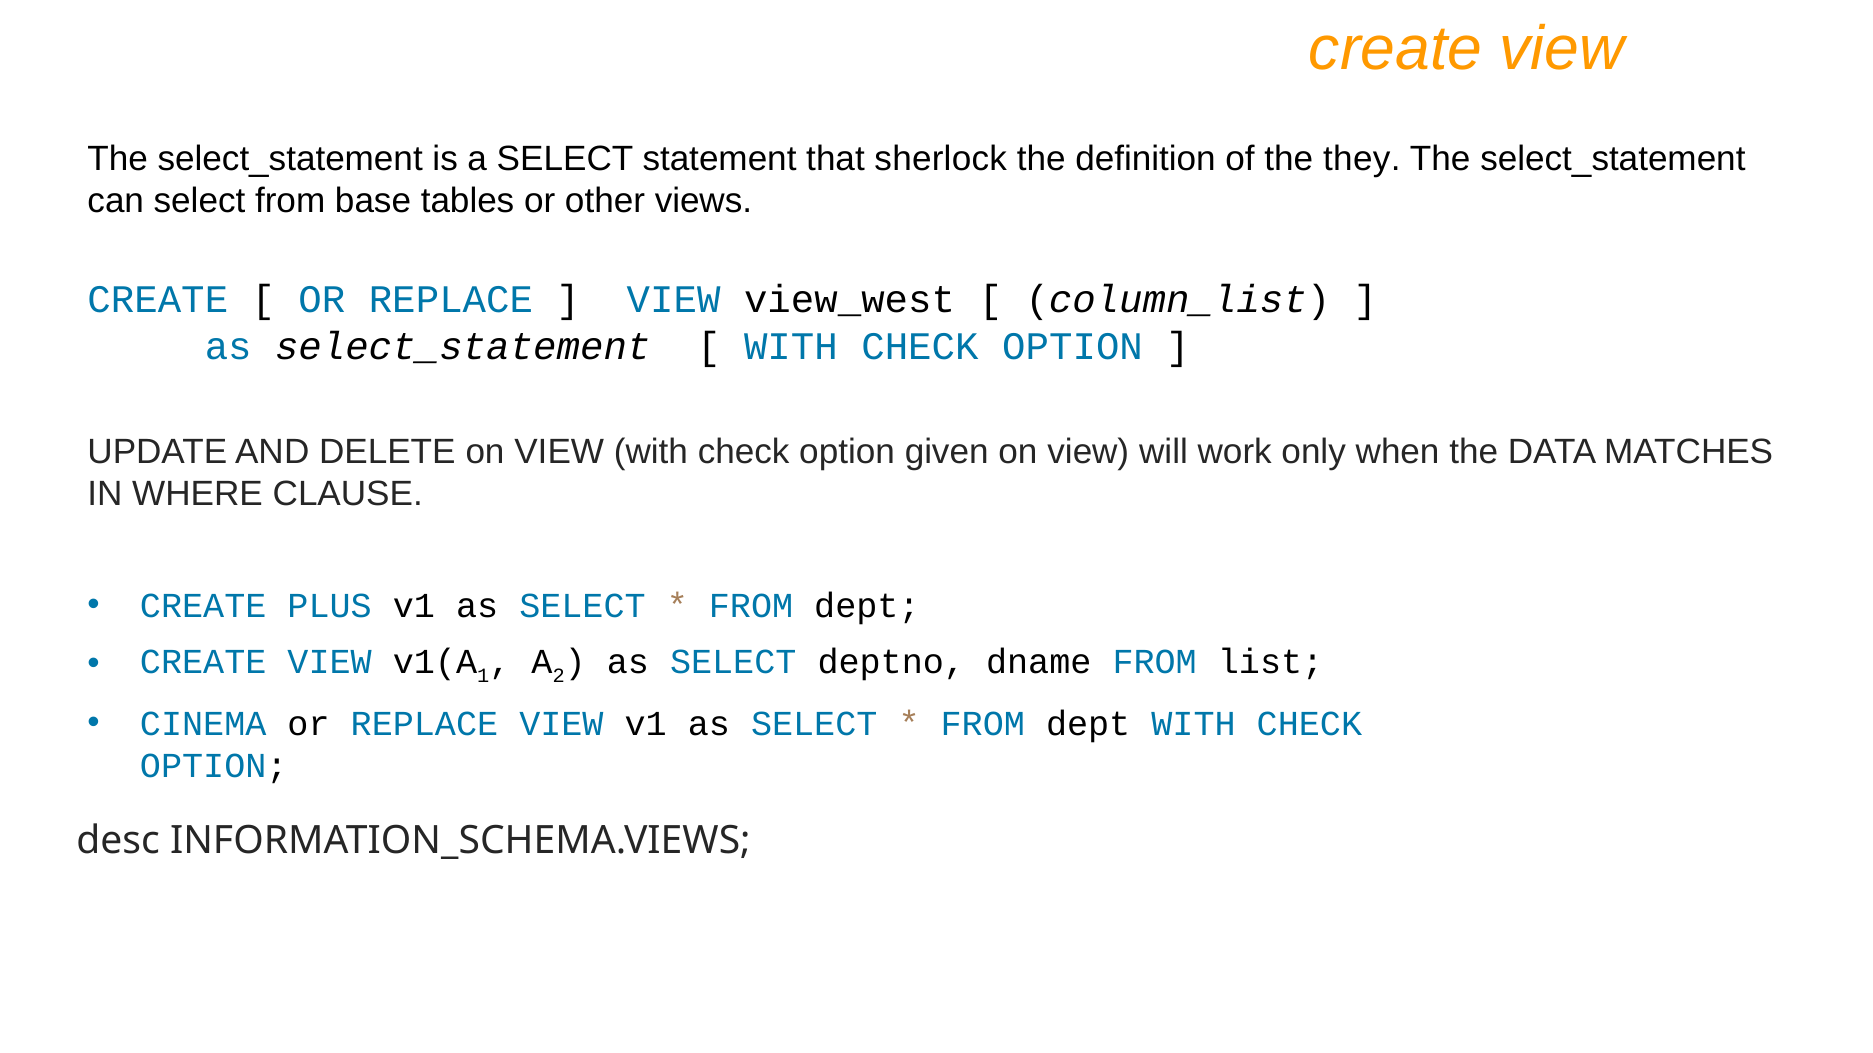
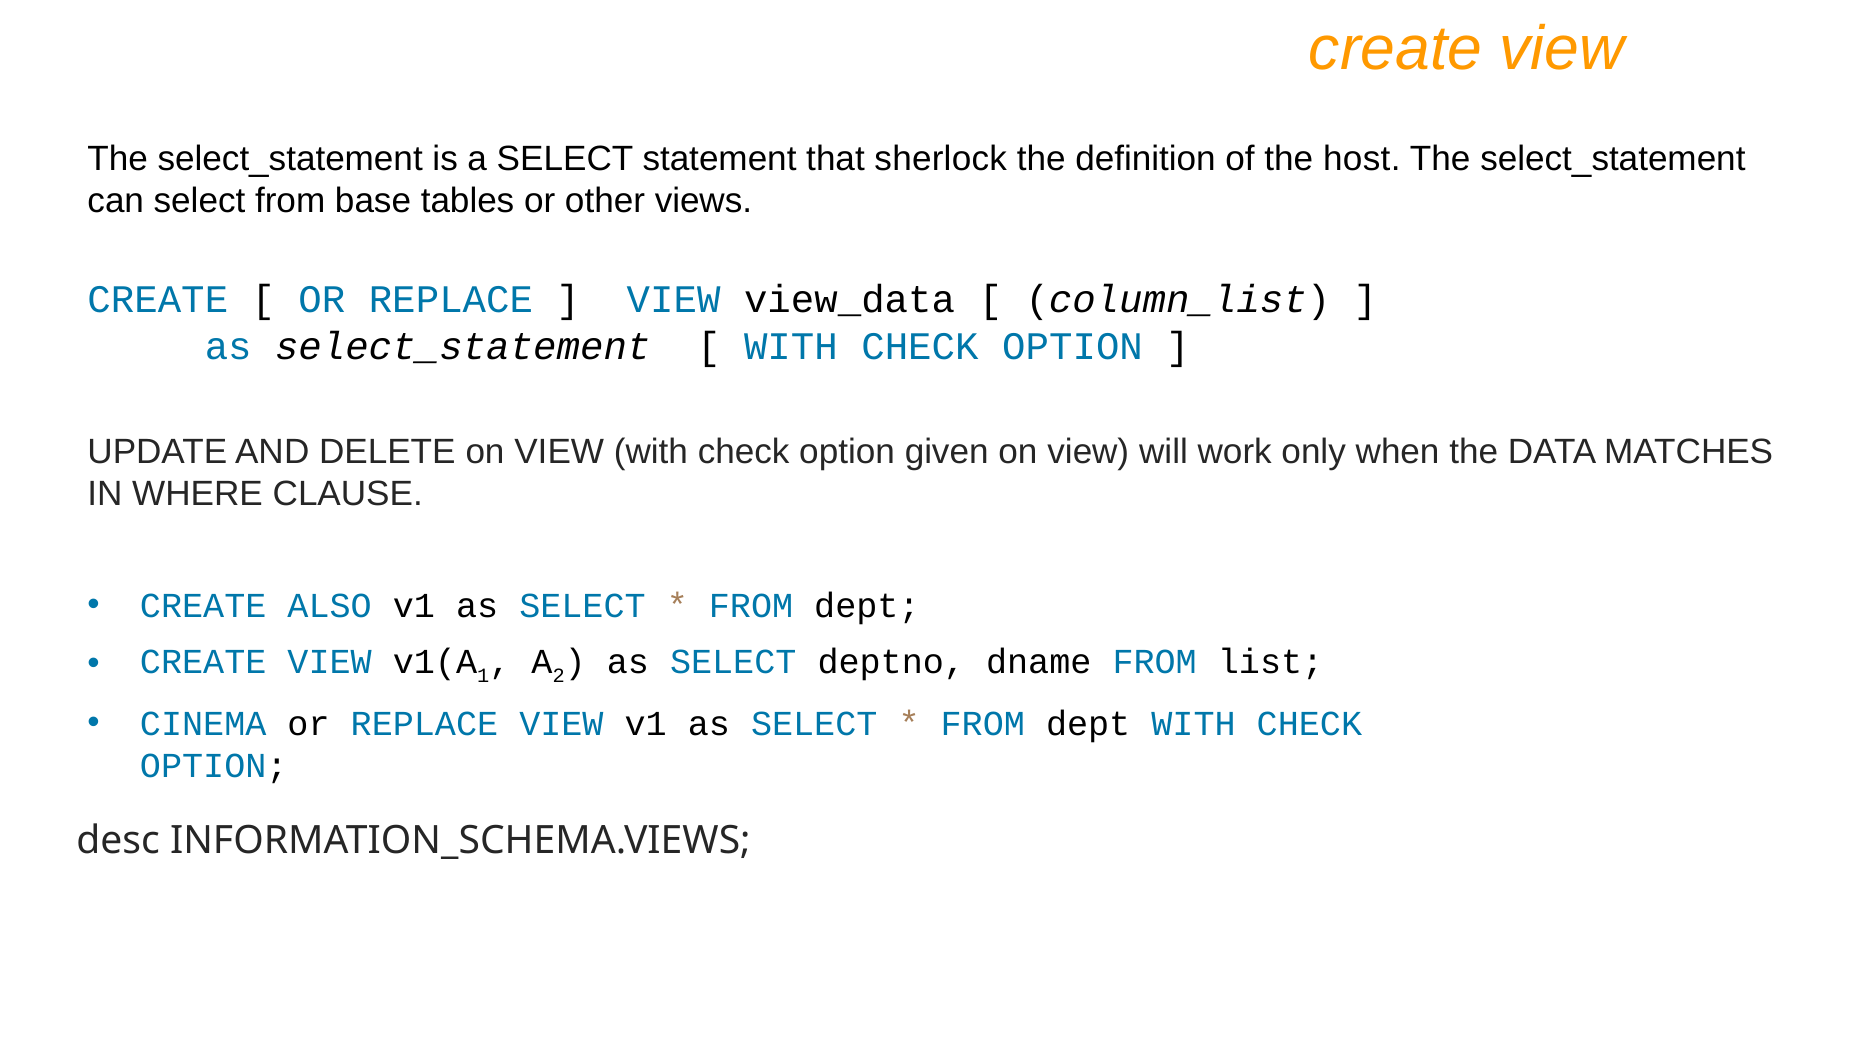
they: they -> host
view_west: view_west -> view_data
PLUS: PLUS -> ALSO
